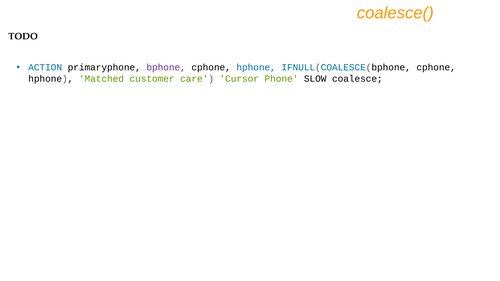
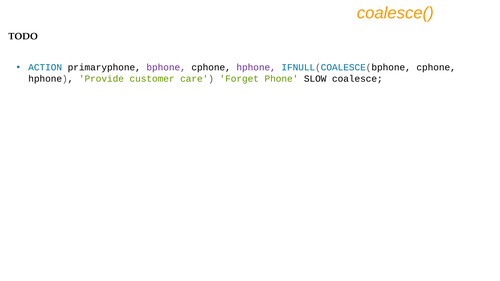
hphone at (256, 68) colour: blue -> purple
Matched: Matched -> Provide
Cursor: Cursor -> Forget
